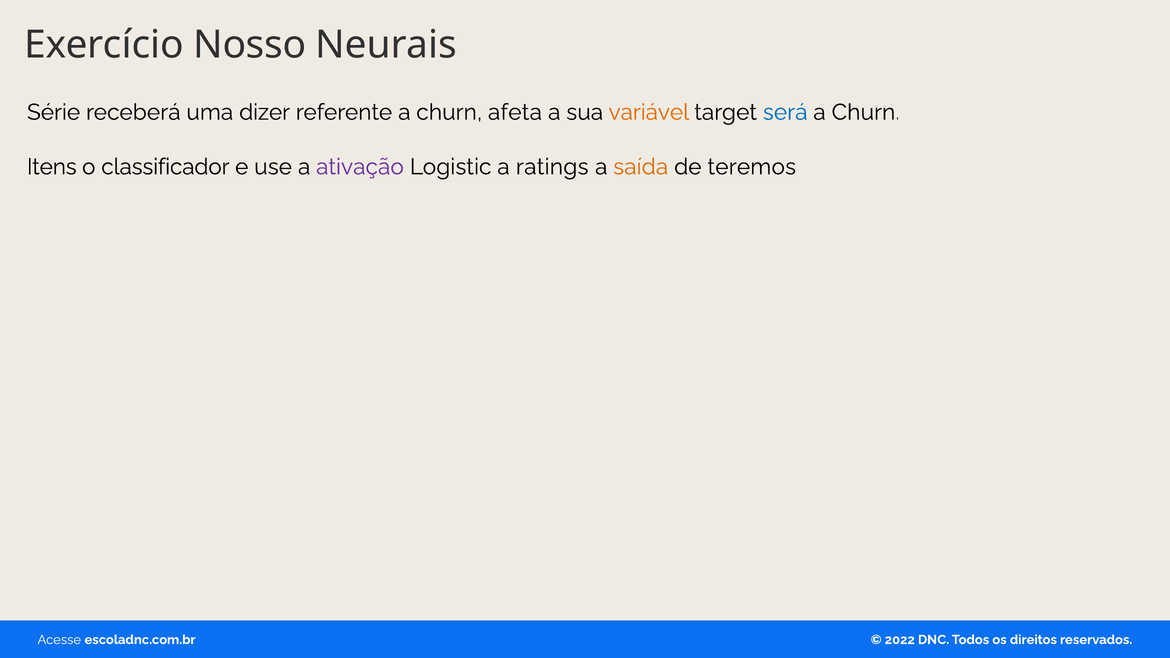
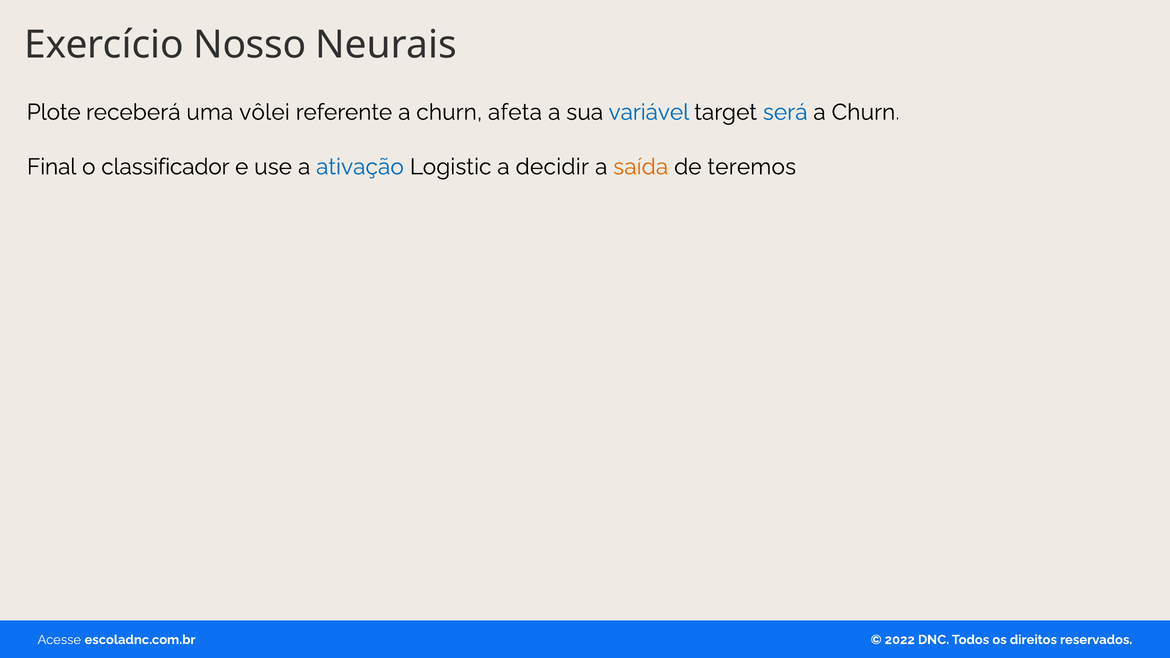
Série: Série -> Plote
dizer: dizer -> vôlei
variável colour: orange -> blue
Itens: Itens -> Final
ativação colour: purple -> blue
ratings: ratings -> decidir
